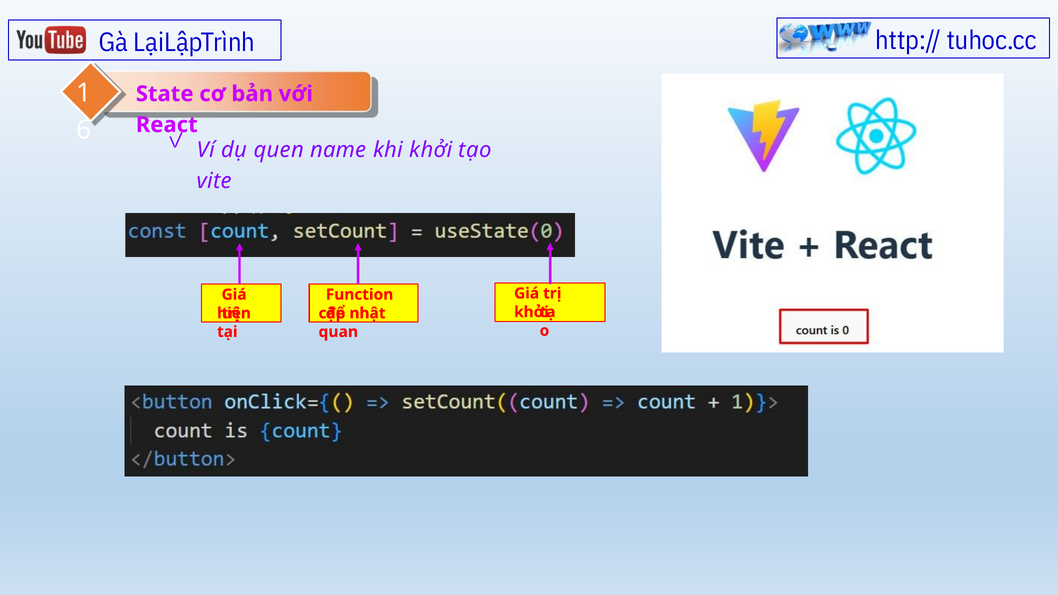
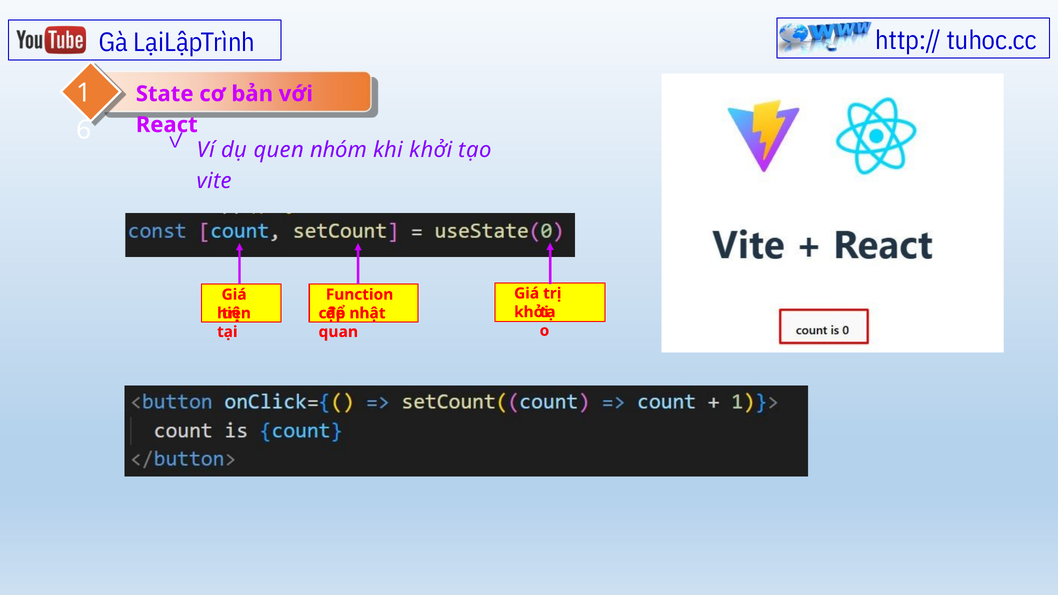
name: name -> nhóm
